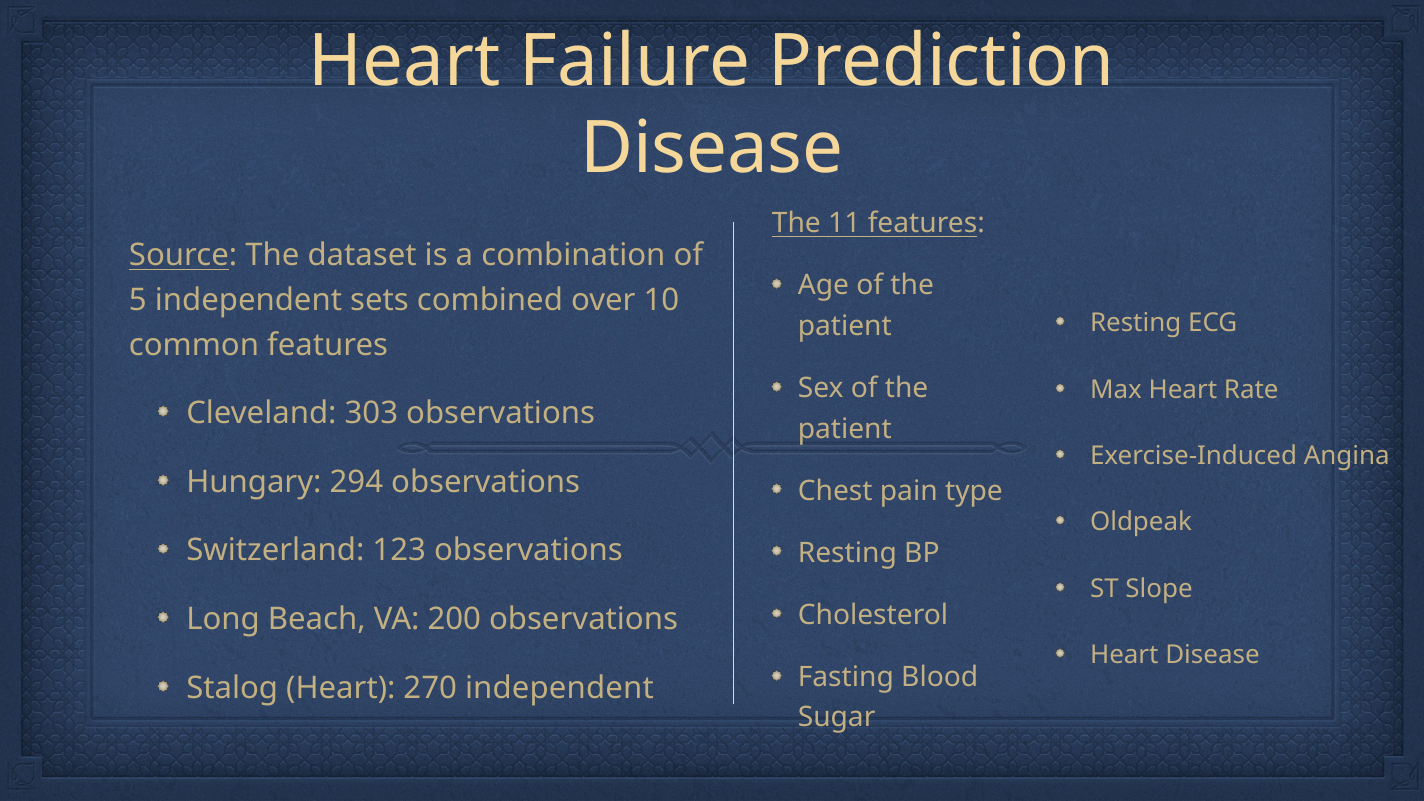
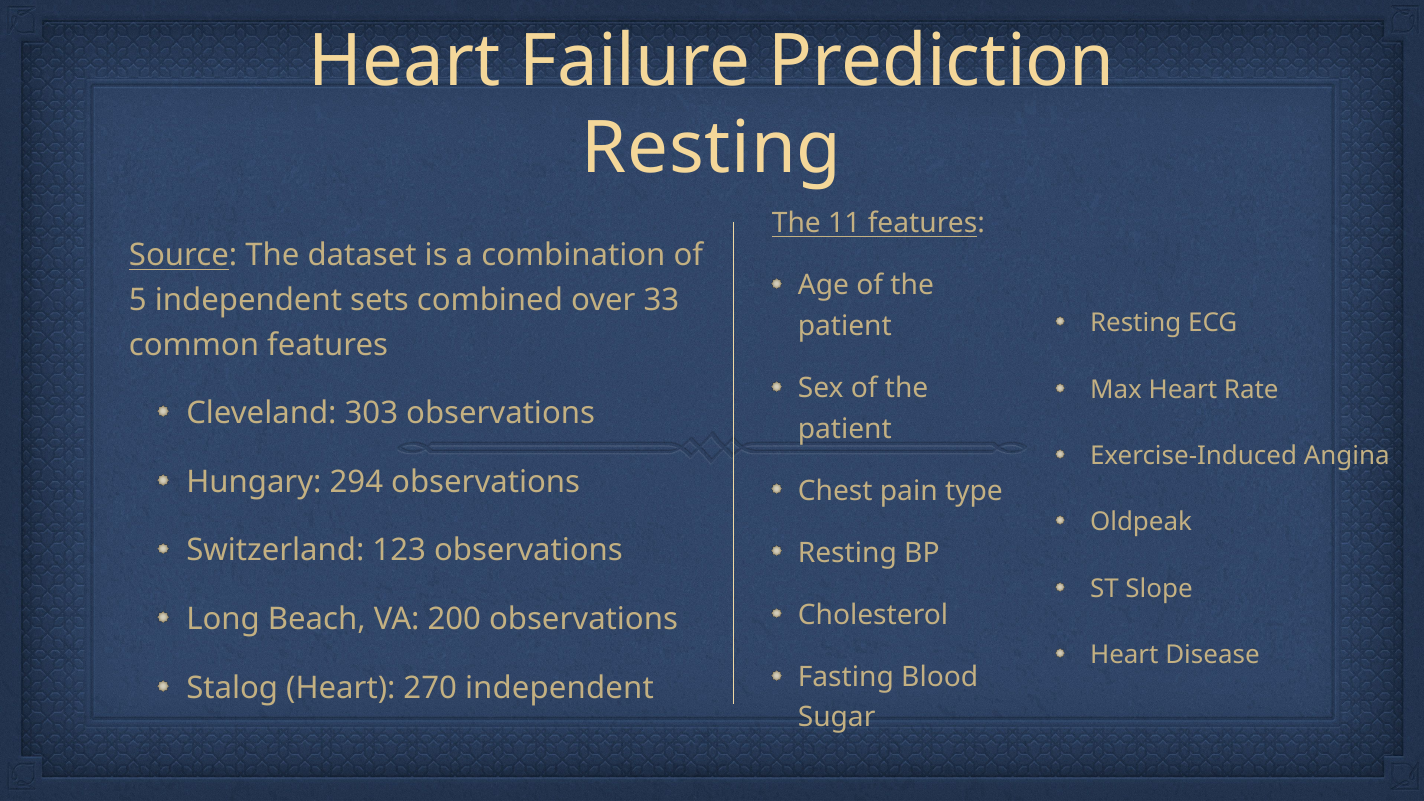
Disease at (712, 148): Disease -> Resting
10: 10 -> 33
